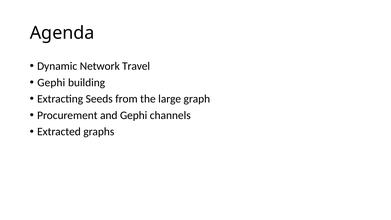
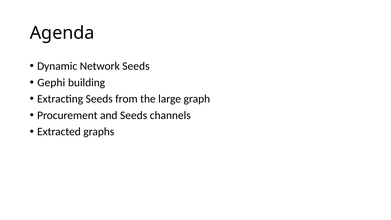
Network Travel: Travel -> Seeds
and Gephi: Gephi -> Seeds
